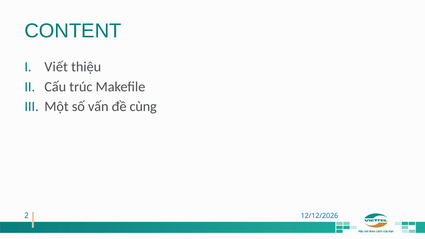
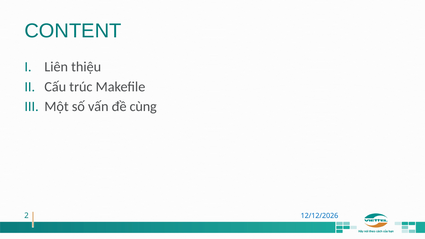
Viết: Viết -> Liên
